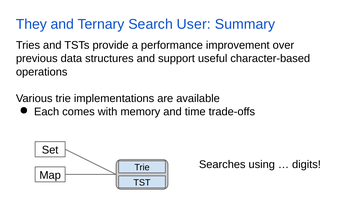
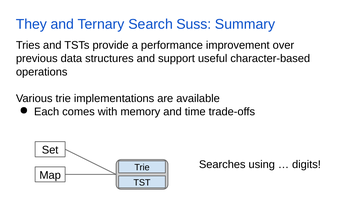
User: User -> Suss
